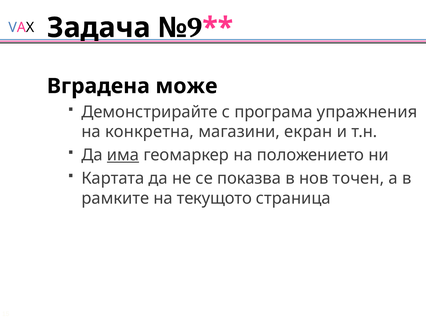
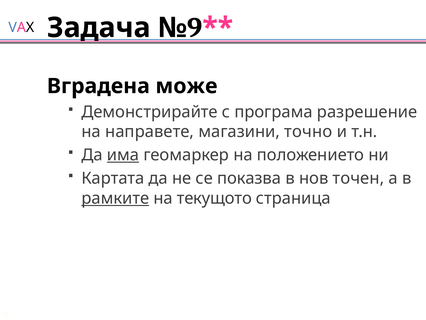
упражнения: упражнения -> разрешение
конкретна: конкретна -> направете
екран: екран -> точно
рамките underline: none -> present
